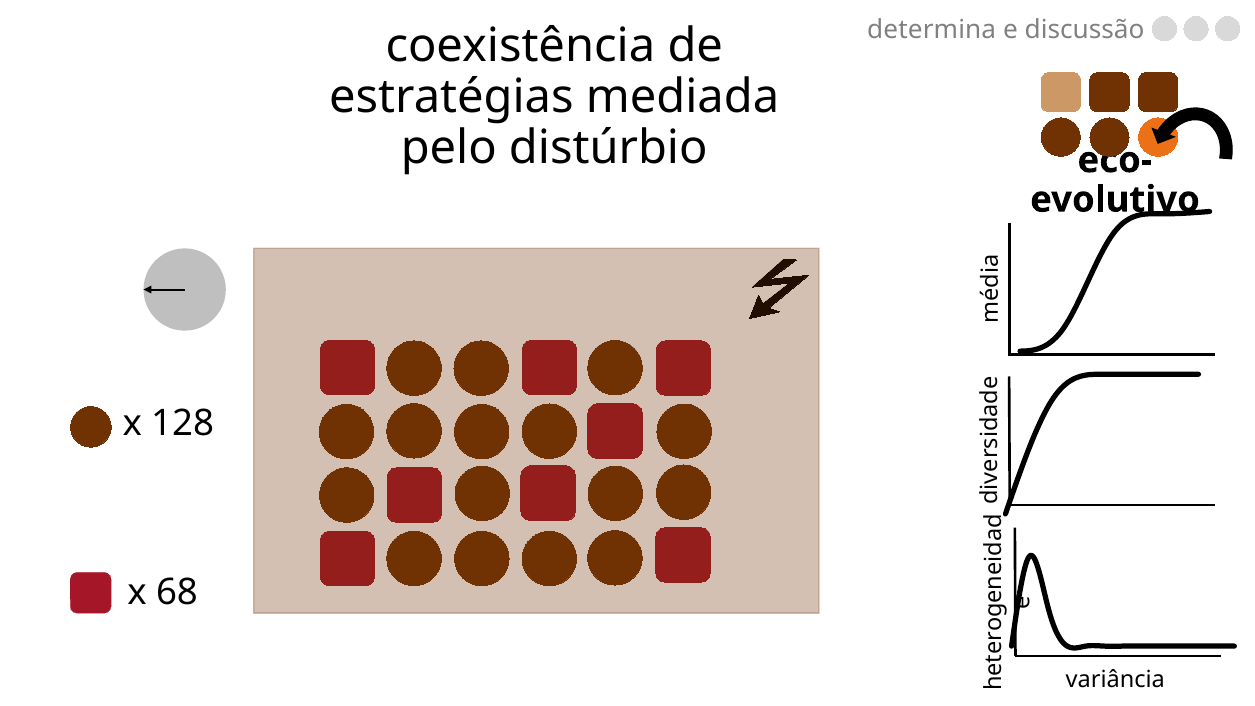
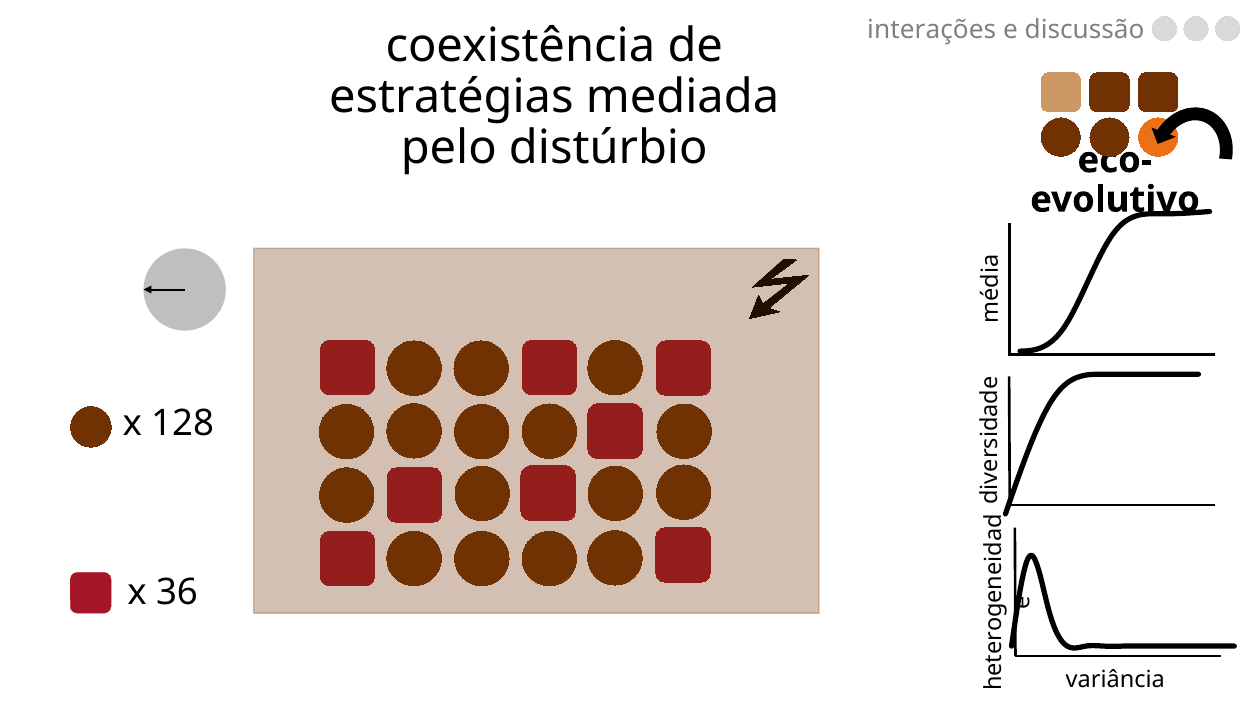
determina: determina -> interações
68: 68 -> 36
